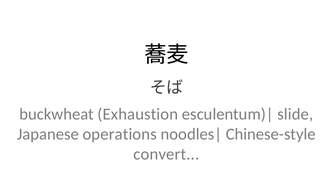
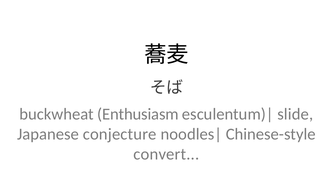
Exhaustion: Exhaustion -> Enthusiasm
operations: operations -> conjecture
